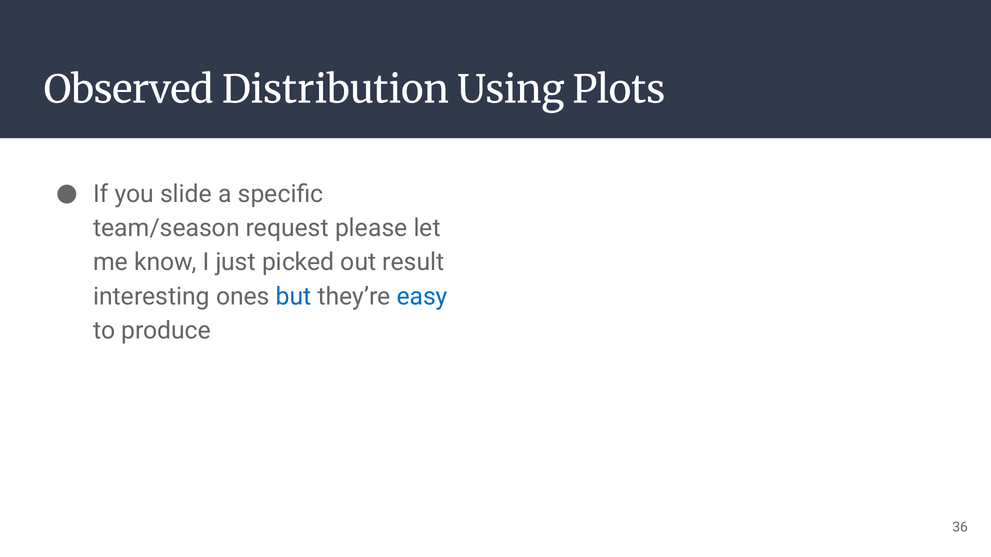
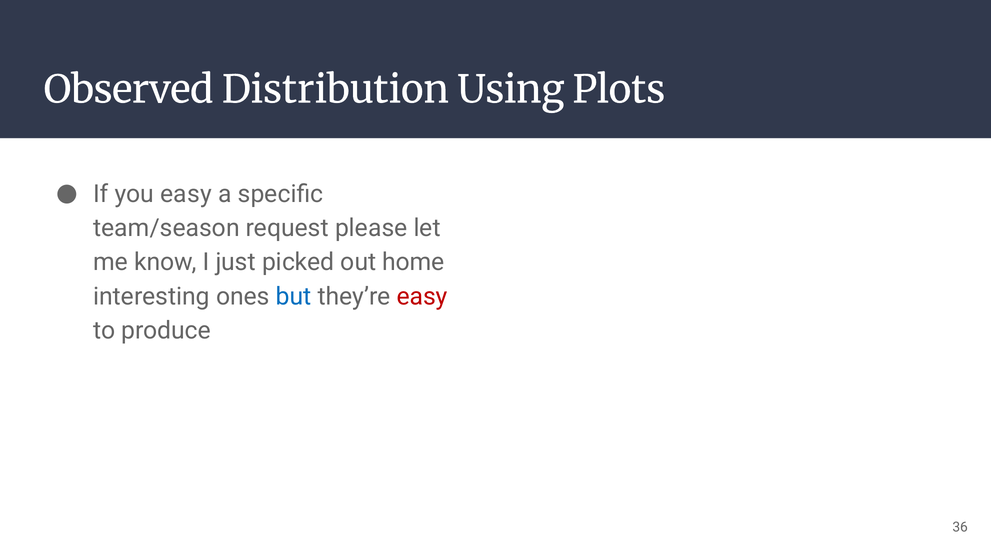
you slide: slide -> easy
result: result -> home
easy at (422, 297) colour: blue -> red
